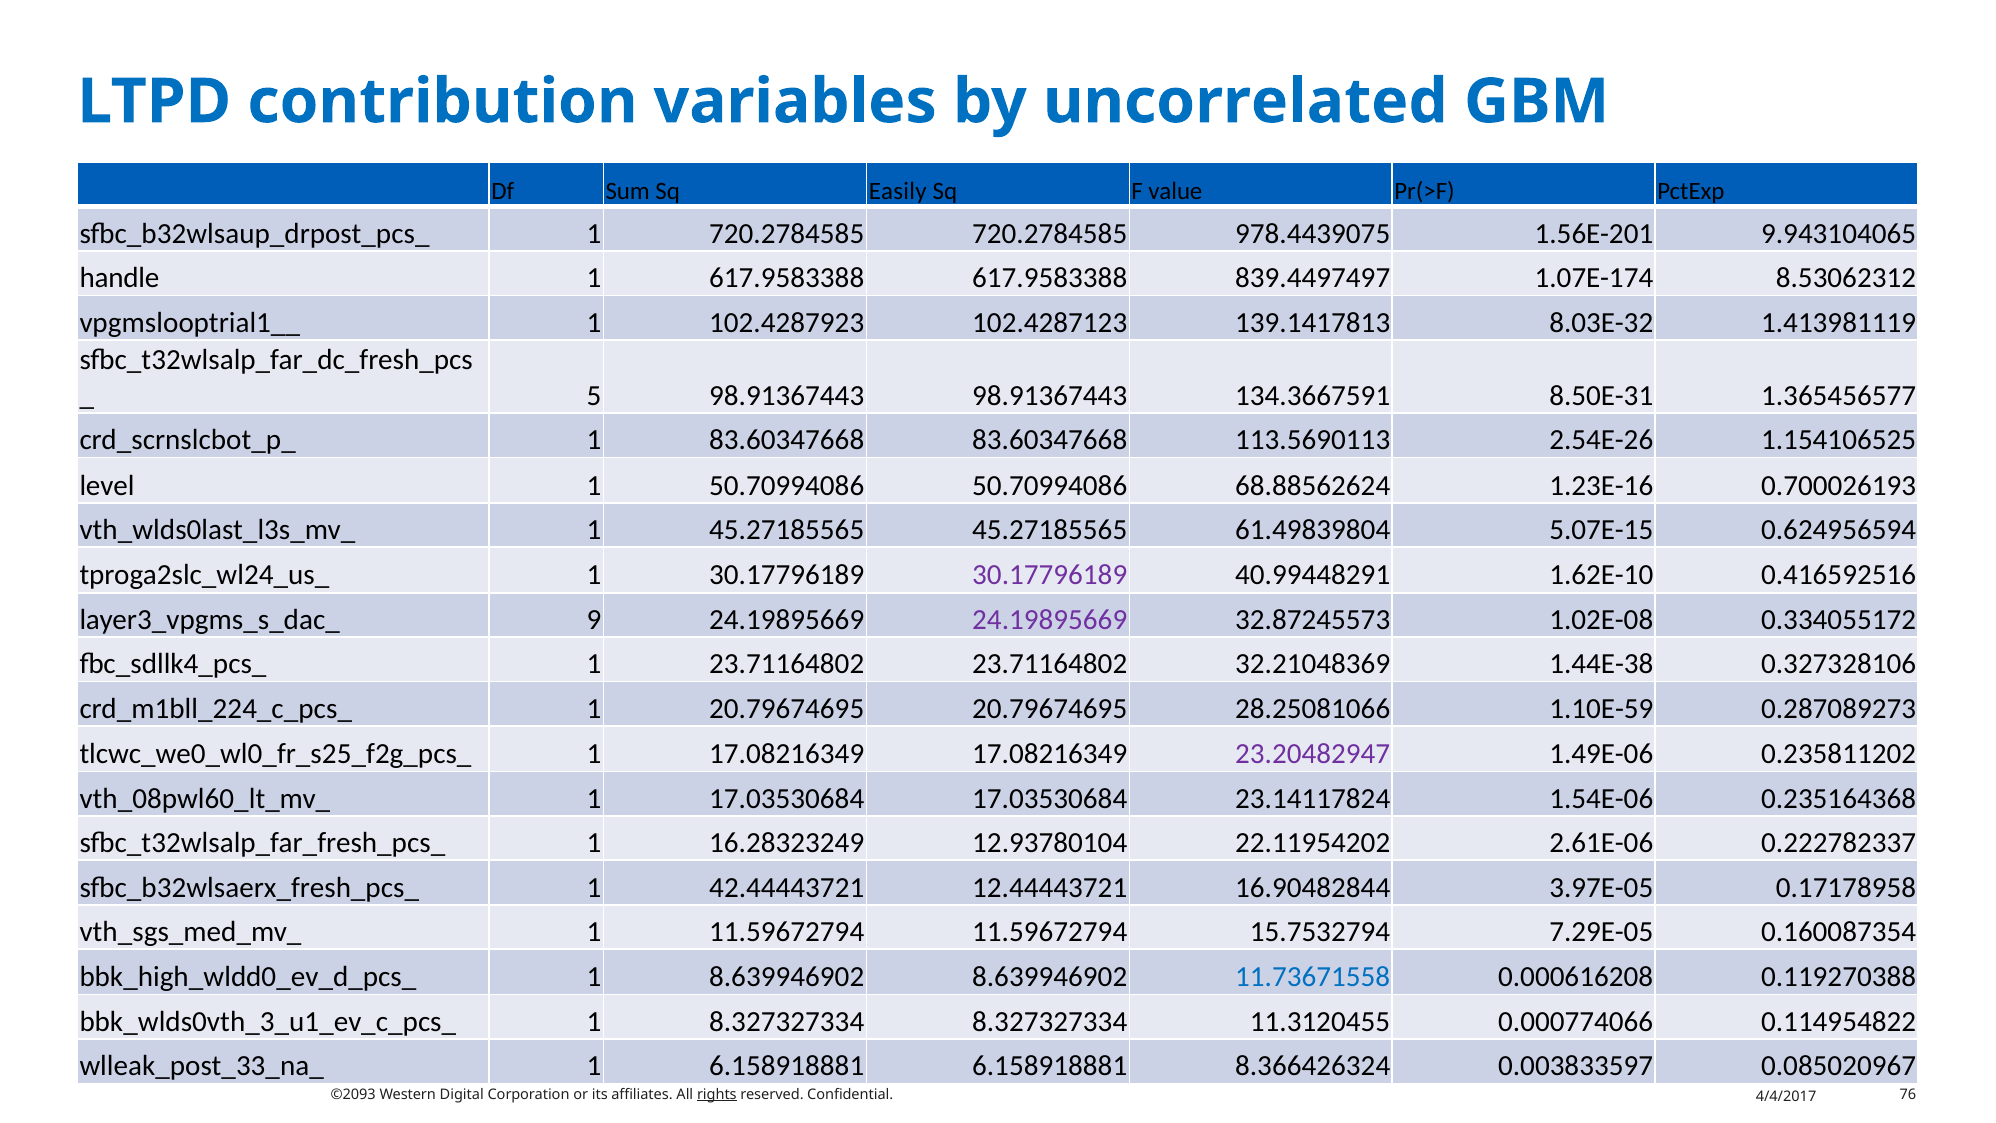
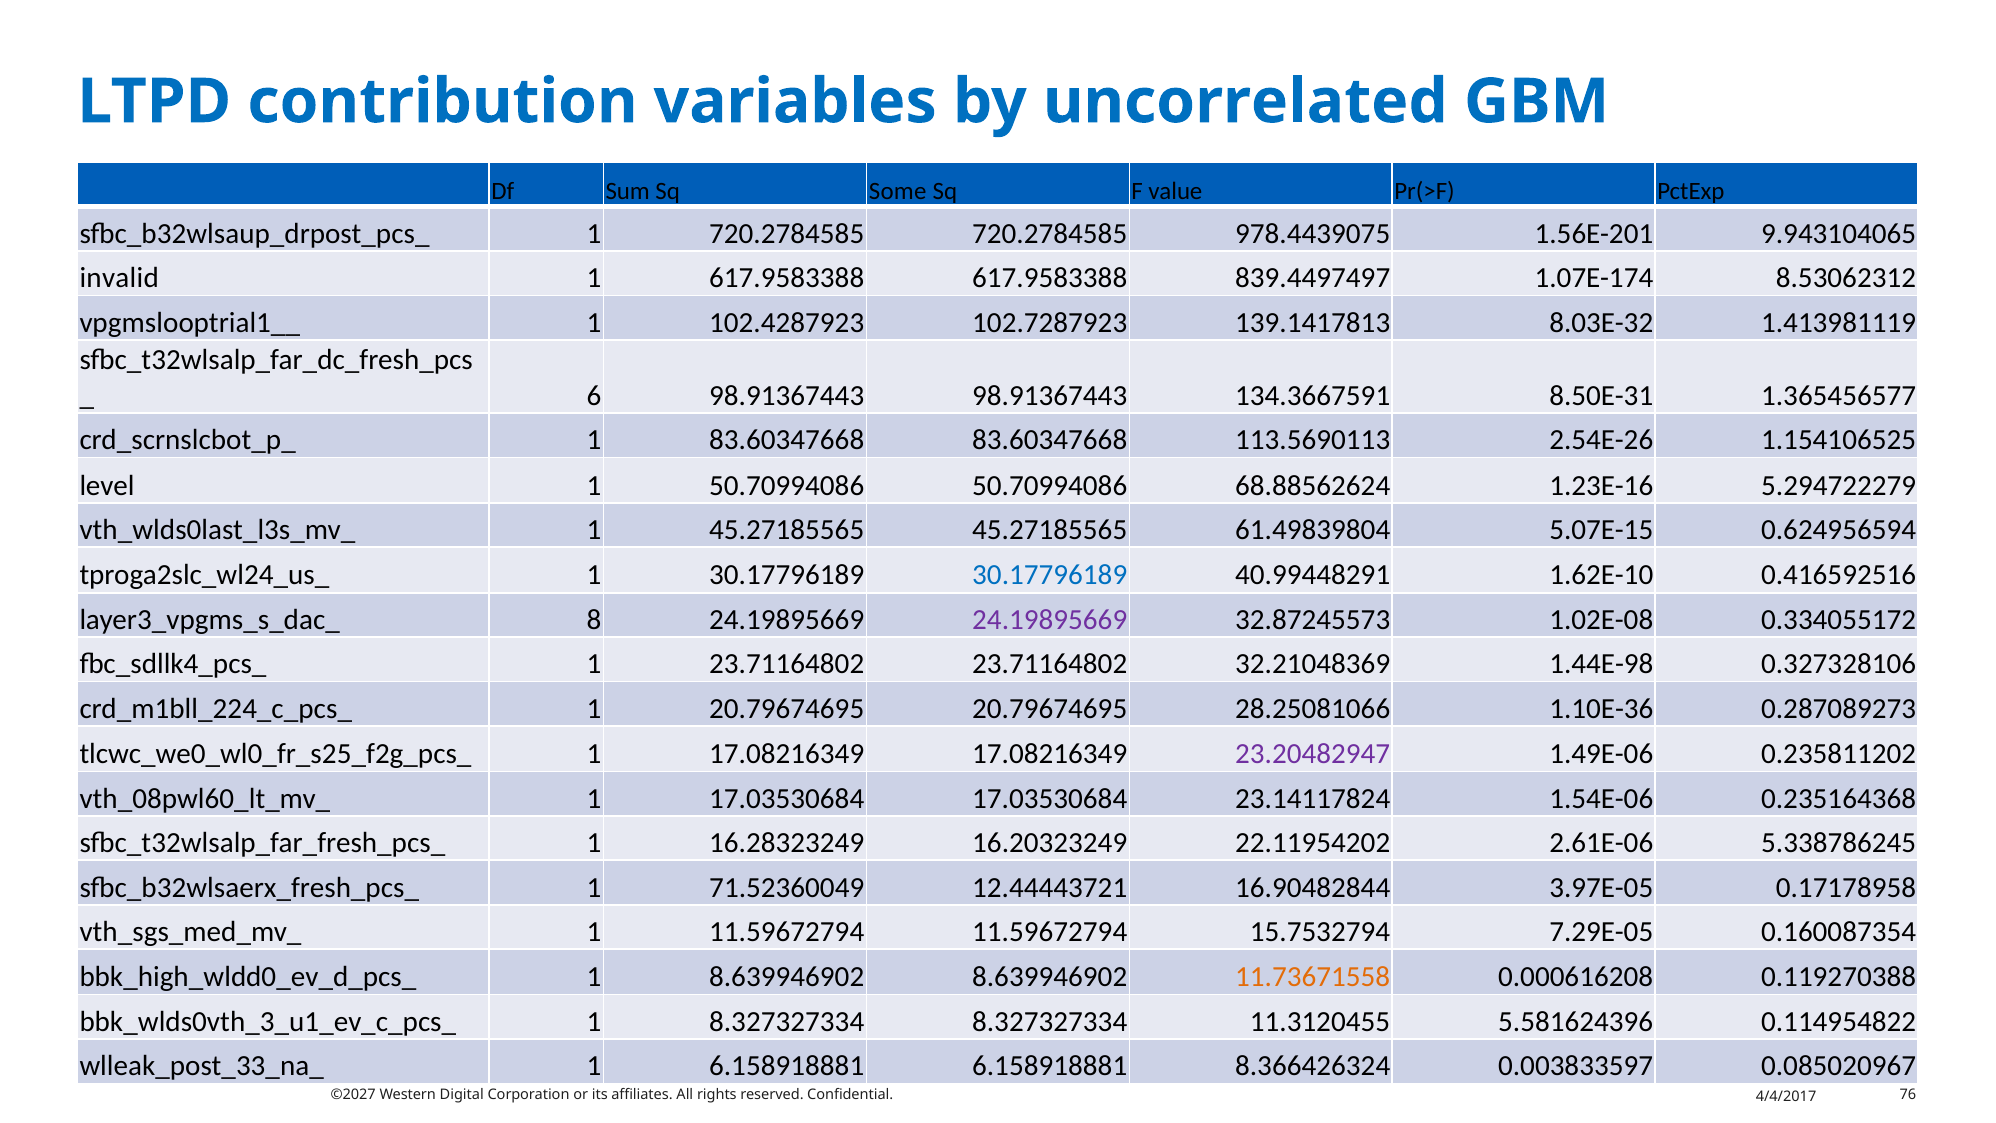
Easily: Easily -> Some
handle: handle -> invalid
102.4287123: 102.4287123 -> 102.7287923
5: 5 -> 6
0.700026193: 0.700026193 -> 5.294722279
30.17796189 at (1050, 575) colour: purple -> blue
9: 9 -> 8
1.44E-38: 1.44E-38 -> 1.44E-98
1.10E-59: 1.10E-59 -> 1.10E-36
12.93780104: 12.93780104 -> 16.20323249
0.222782337: 0.222782337 -> 5.338786245
42.44443721: 42.44443721 -> 71.52360049
11.73671558 colour: blue -> orange
0.000774066: 0.000774066 -> 5.581624396
©2093: ©2093 -> ©2027
rights underline: present -> none
